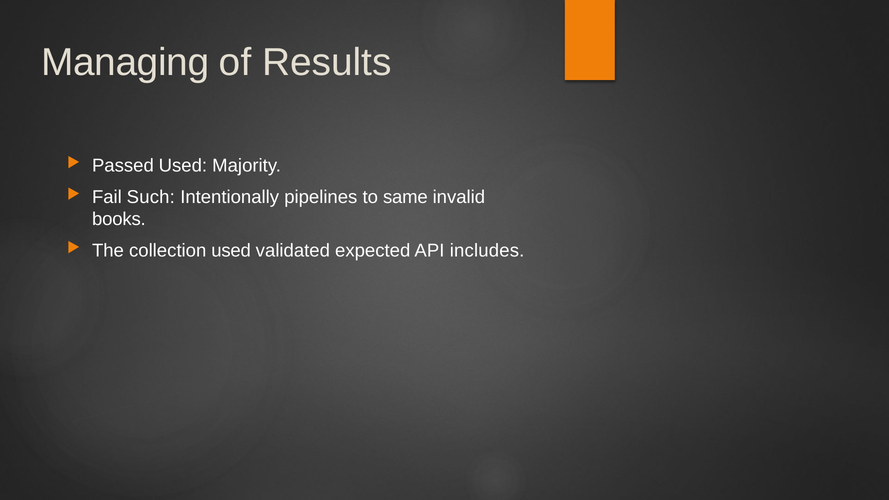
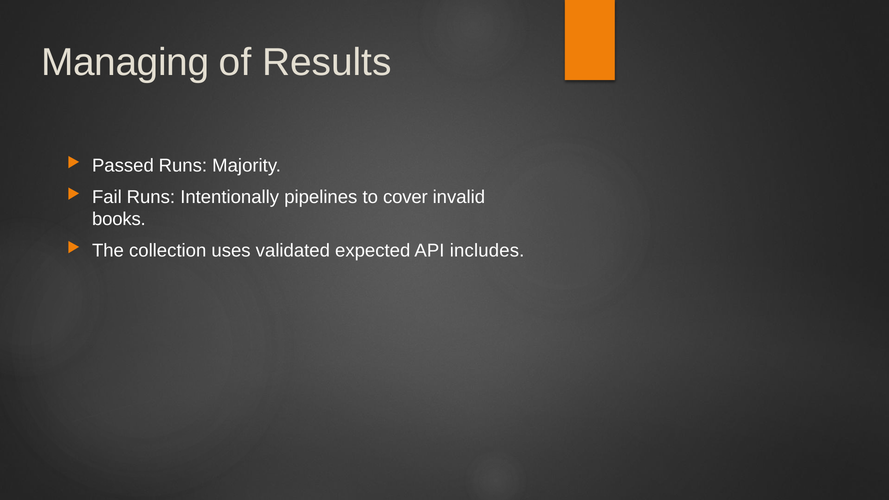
Passed Used: Used -> Runs
Fail Such: Such -> Runs
same: same -> cover
collection used: used -> uses
